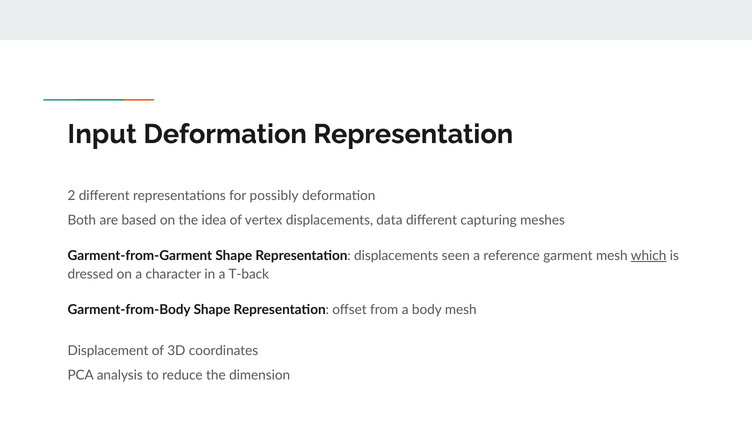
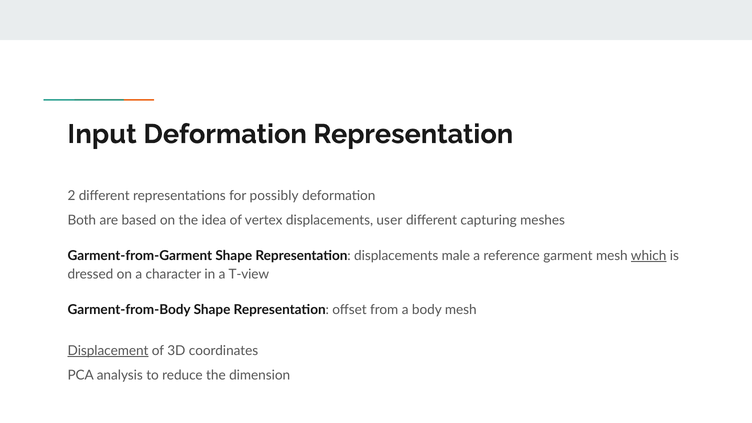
data: data -> user
seen: seen -> male
T-back: T-back -> T-view
Displacement underline: none -> present
